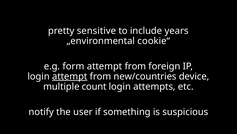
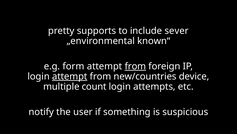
sensitive: sensitive -> supports
years: years -> sever
cookie“: cookie“ -> known“
from at (135, 66) underline: none -> present
